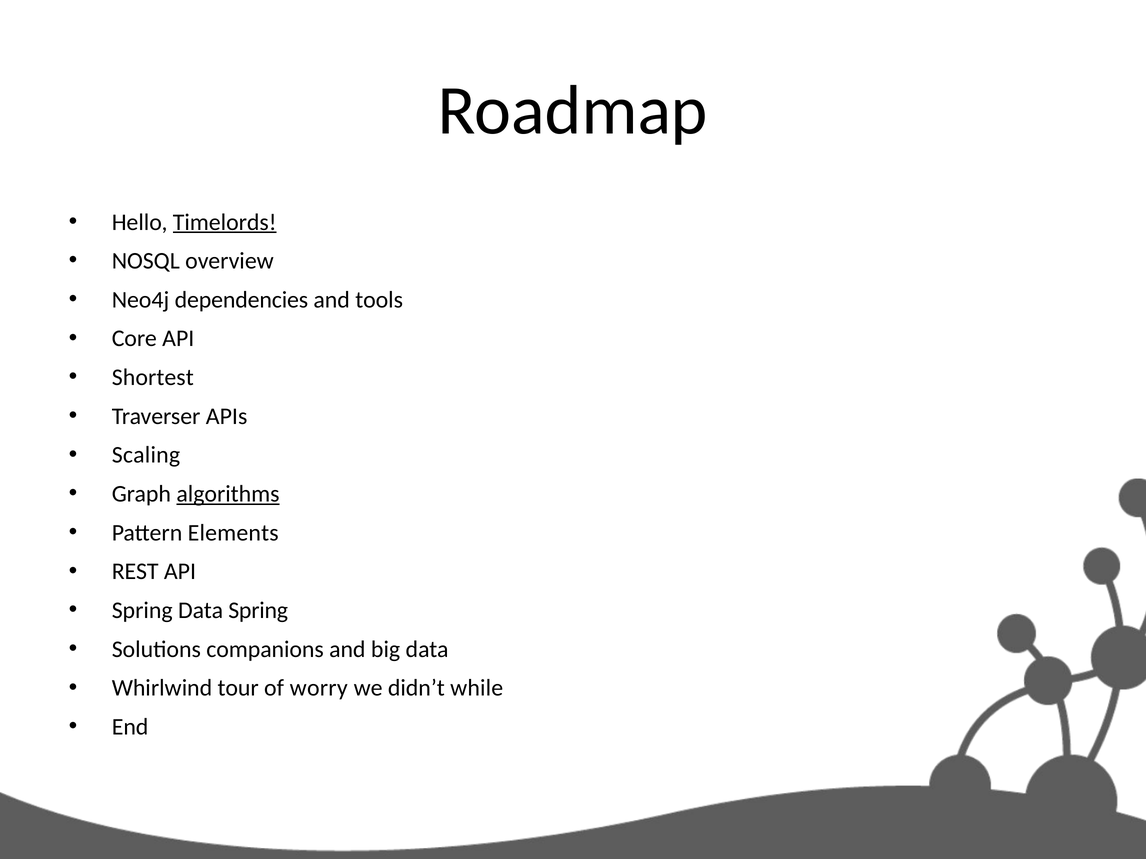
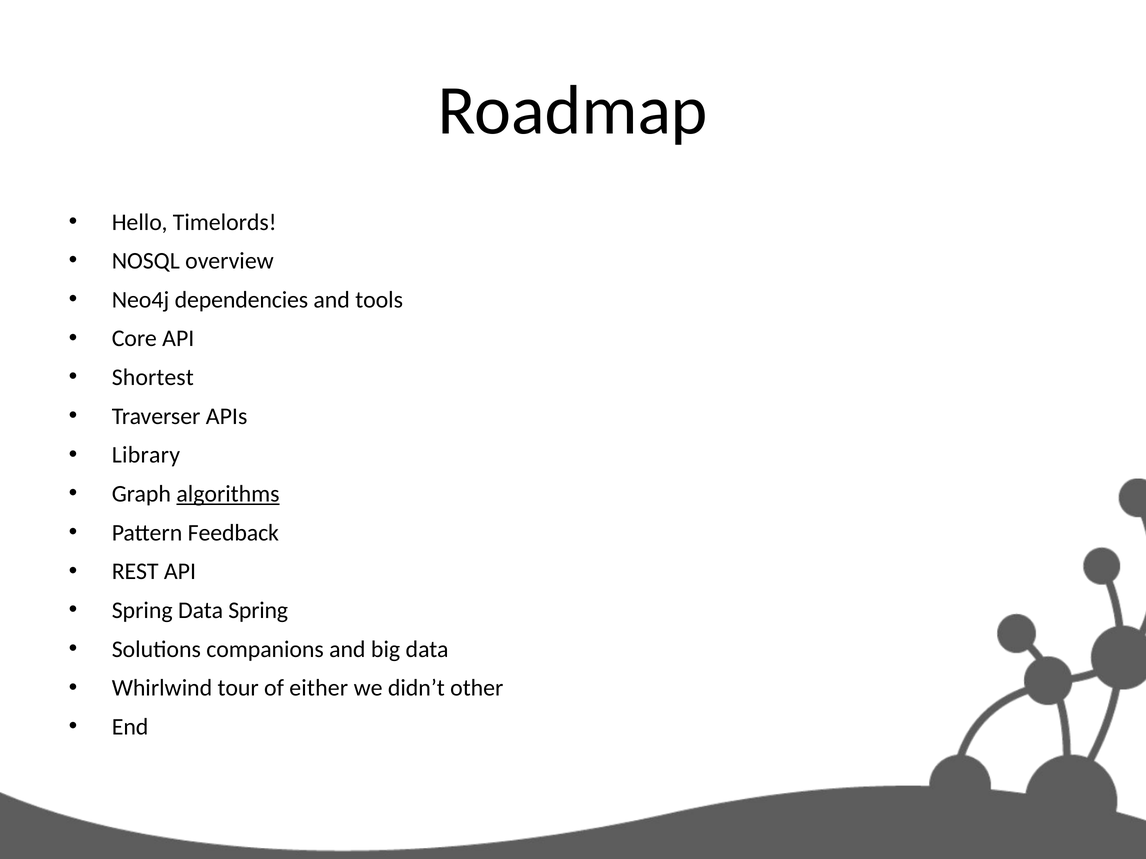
Timelords underline: present -> none
Scaling: Scaling -> Library
Elements: Elements -> Feedback
worry: worry -> either
while: while -> other
